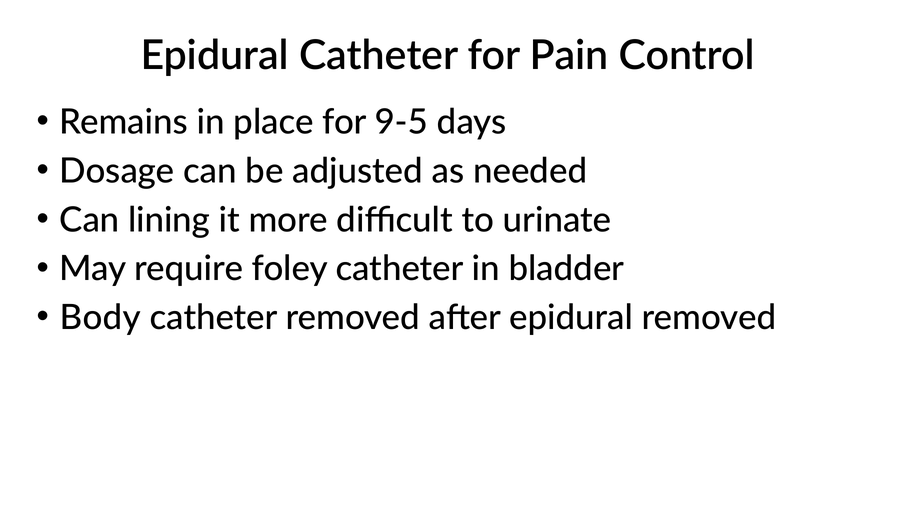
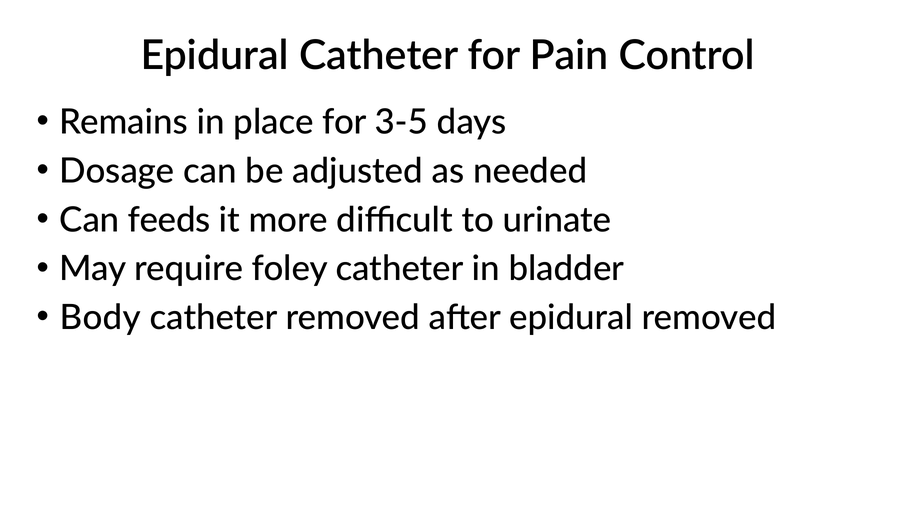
9-5: 9-5 -> 3-5
lining: lining -> feeds
